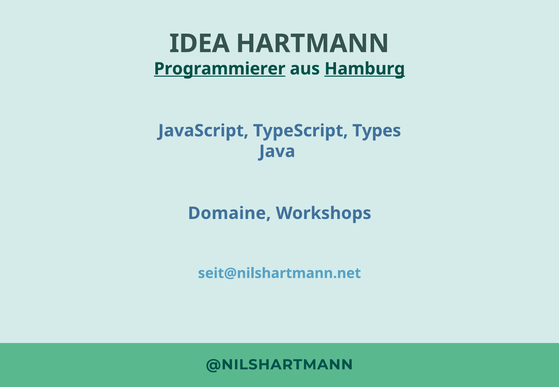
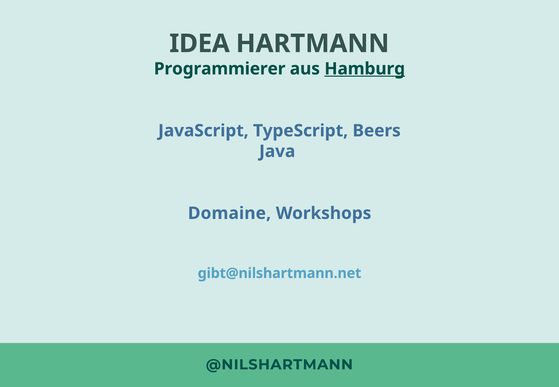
Programmierer underline: present -> none
Types: Types -> Beers
seit@nilshartmann.net: seit@nilshartmann.net -> gibt@nilshartmann.net
